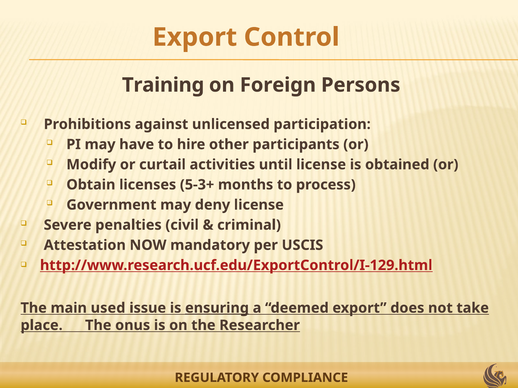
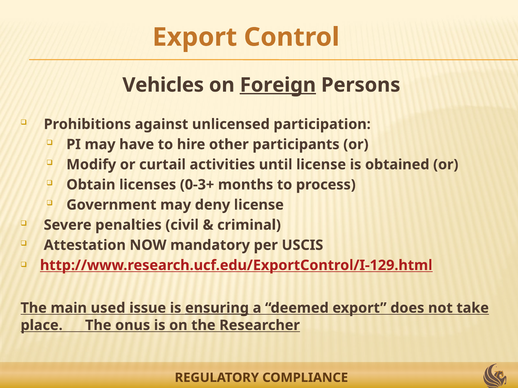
Training: Training -> Vehicles
Foreign underline: none -> present
5-3+: 5-3+ -> 0-3+
